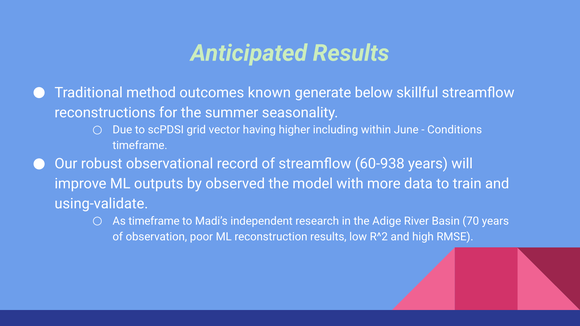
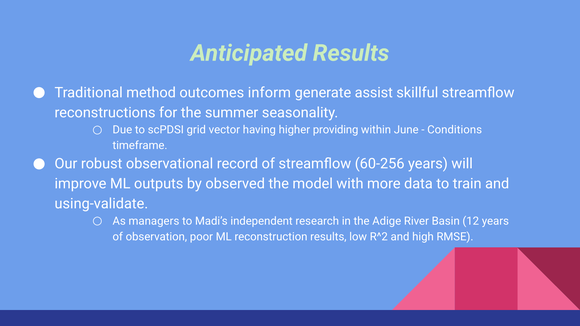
known: known -> inform
below: below -> assist
including: including -> providing
60-938: 60-938 -> 60-256
As timeframe: timeframe -> managers
70: 70 -> 12
